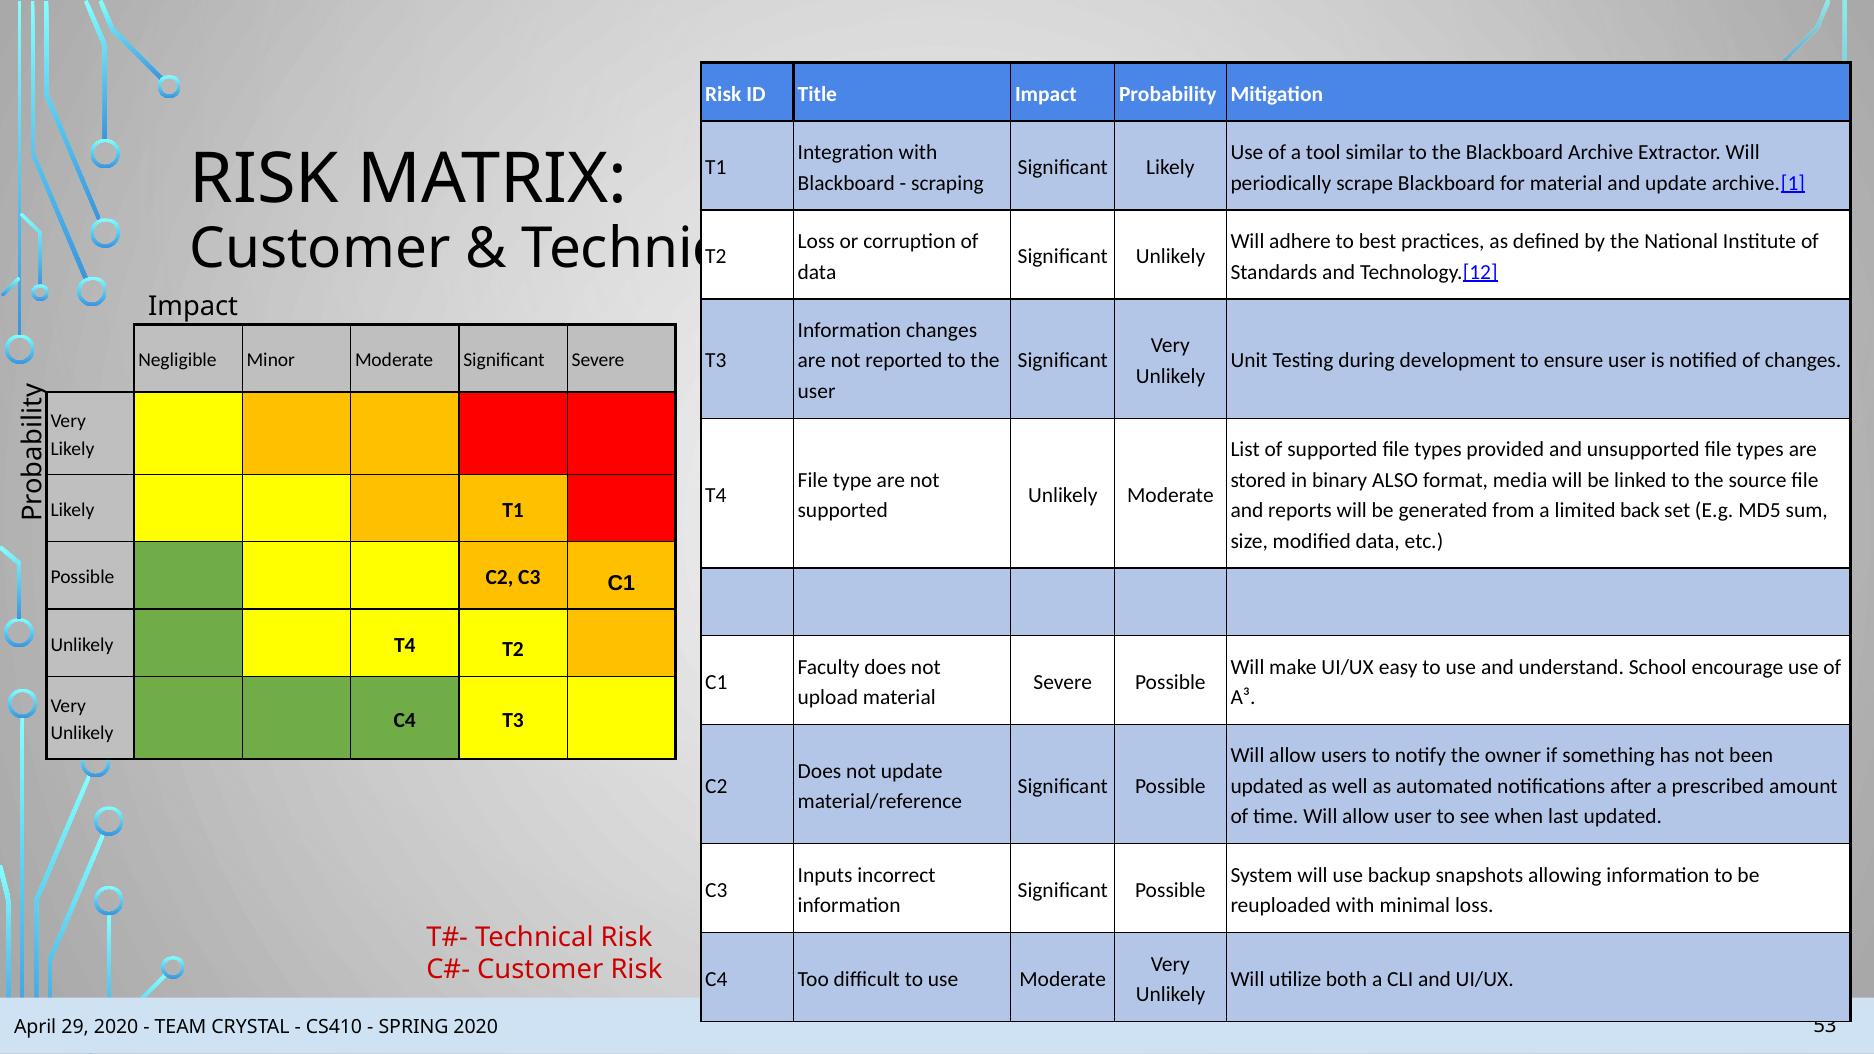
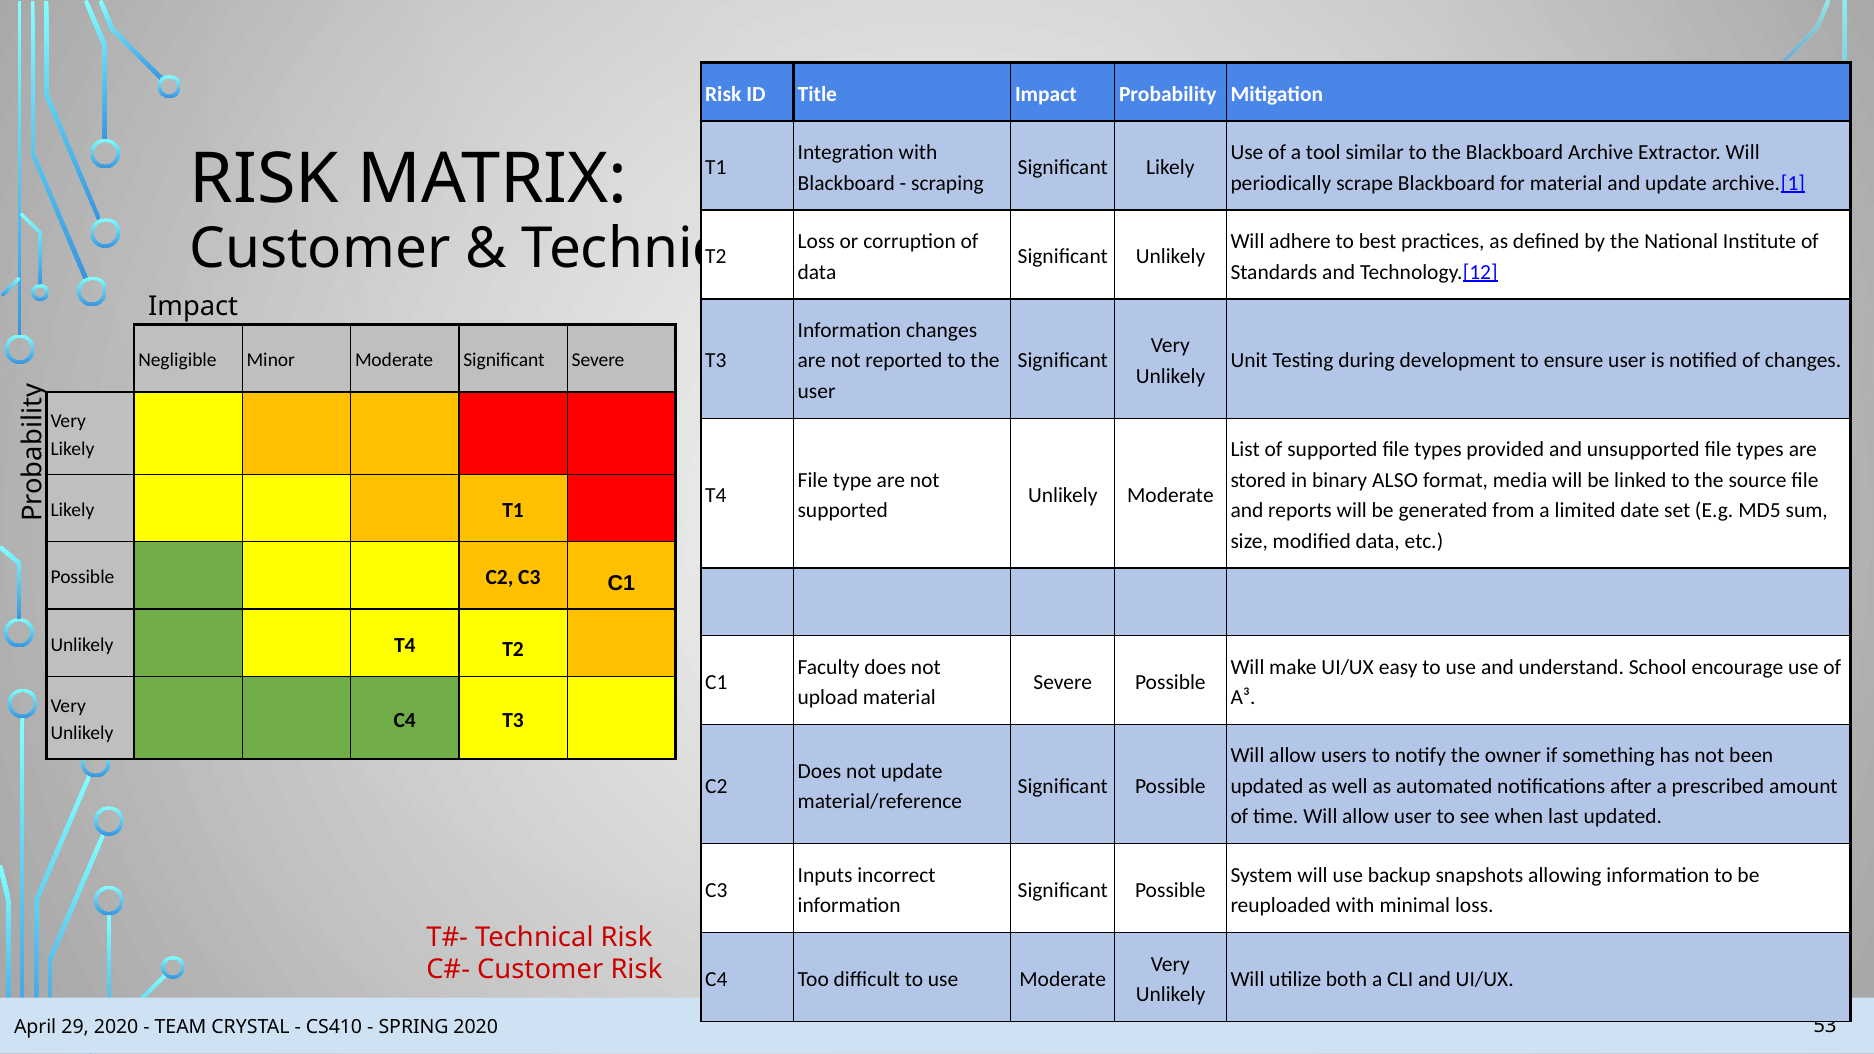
back: back -> date
